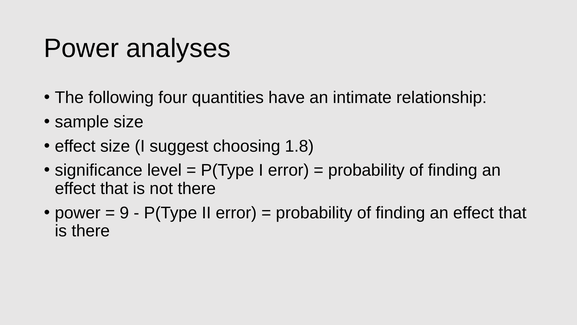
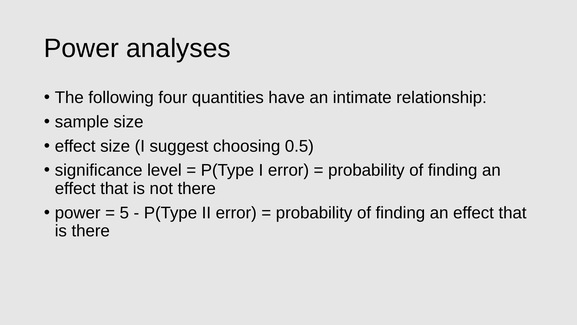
1.8: 1.8 -> 0.5
9: 9 -> 5
